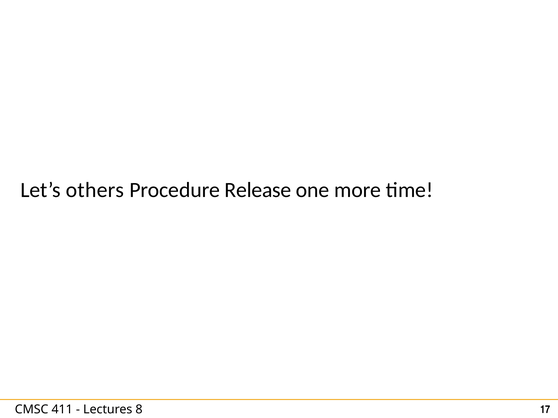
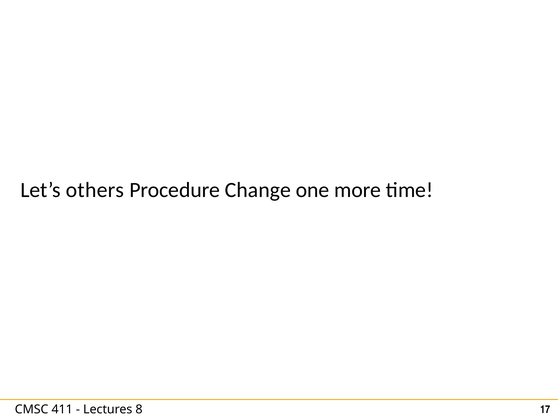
Release: Release -> Change
